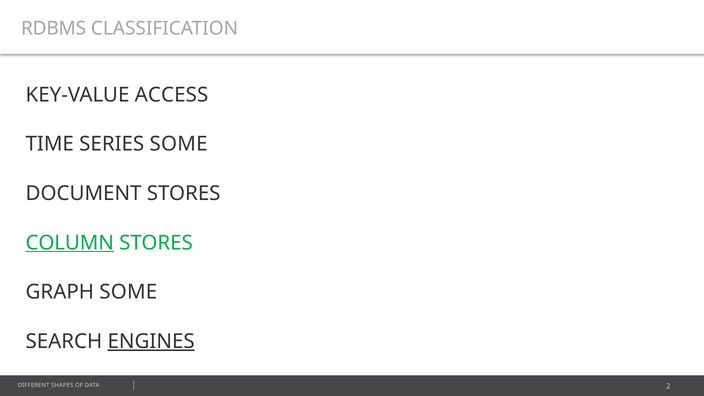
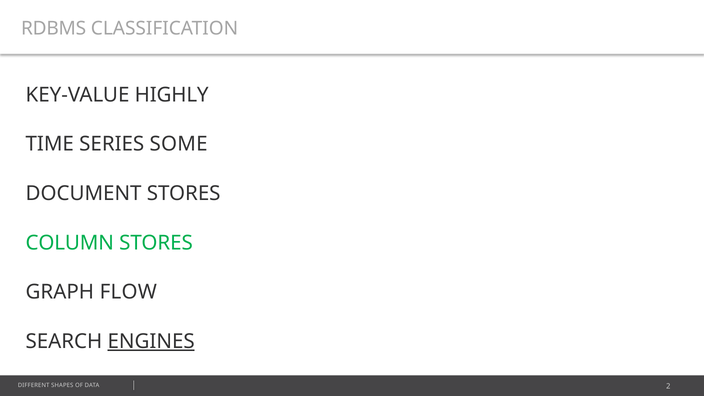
ACCESS: ACCESS -> HIGHLY
COLUMN underline: present -> none
GRAPH SOME: SOME -> FLOW
